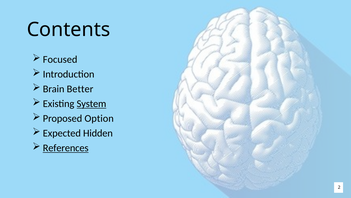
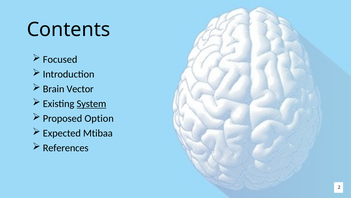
Better: Better -> Vector
Hidden: Hidden -> Mtibaa
References underline: present -> none
